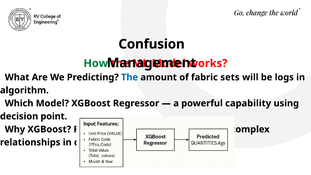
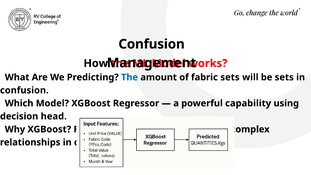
How colour: green -> black
be logs: logs -> sets
algorithm at (24, 90): algorithm -> confusion
point: point -> head
